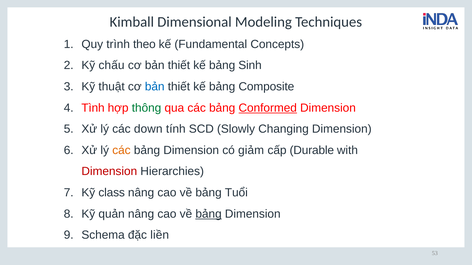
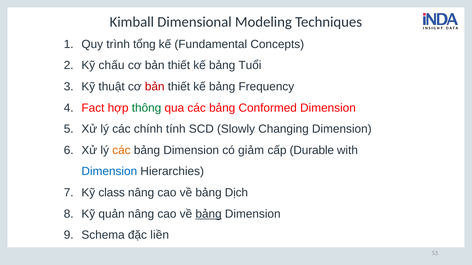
theo: theo -> tổng
Sinh: Sinh -> Tuổi
bản at (155, 87) colour: blue -> red
Composite: Composite -> Frequency
Tình: Tình -> Fact
Conformed underline: present -> none
down: down -> chính
Dimension at (109, 172) colour: red -> blue
Tuổi: Tuổi -> Dịch
